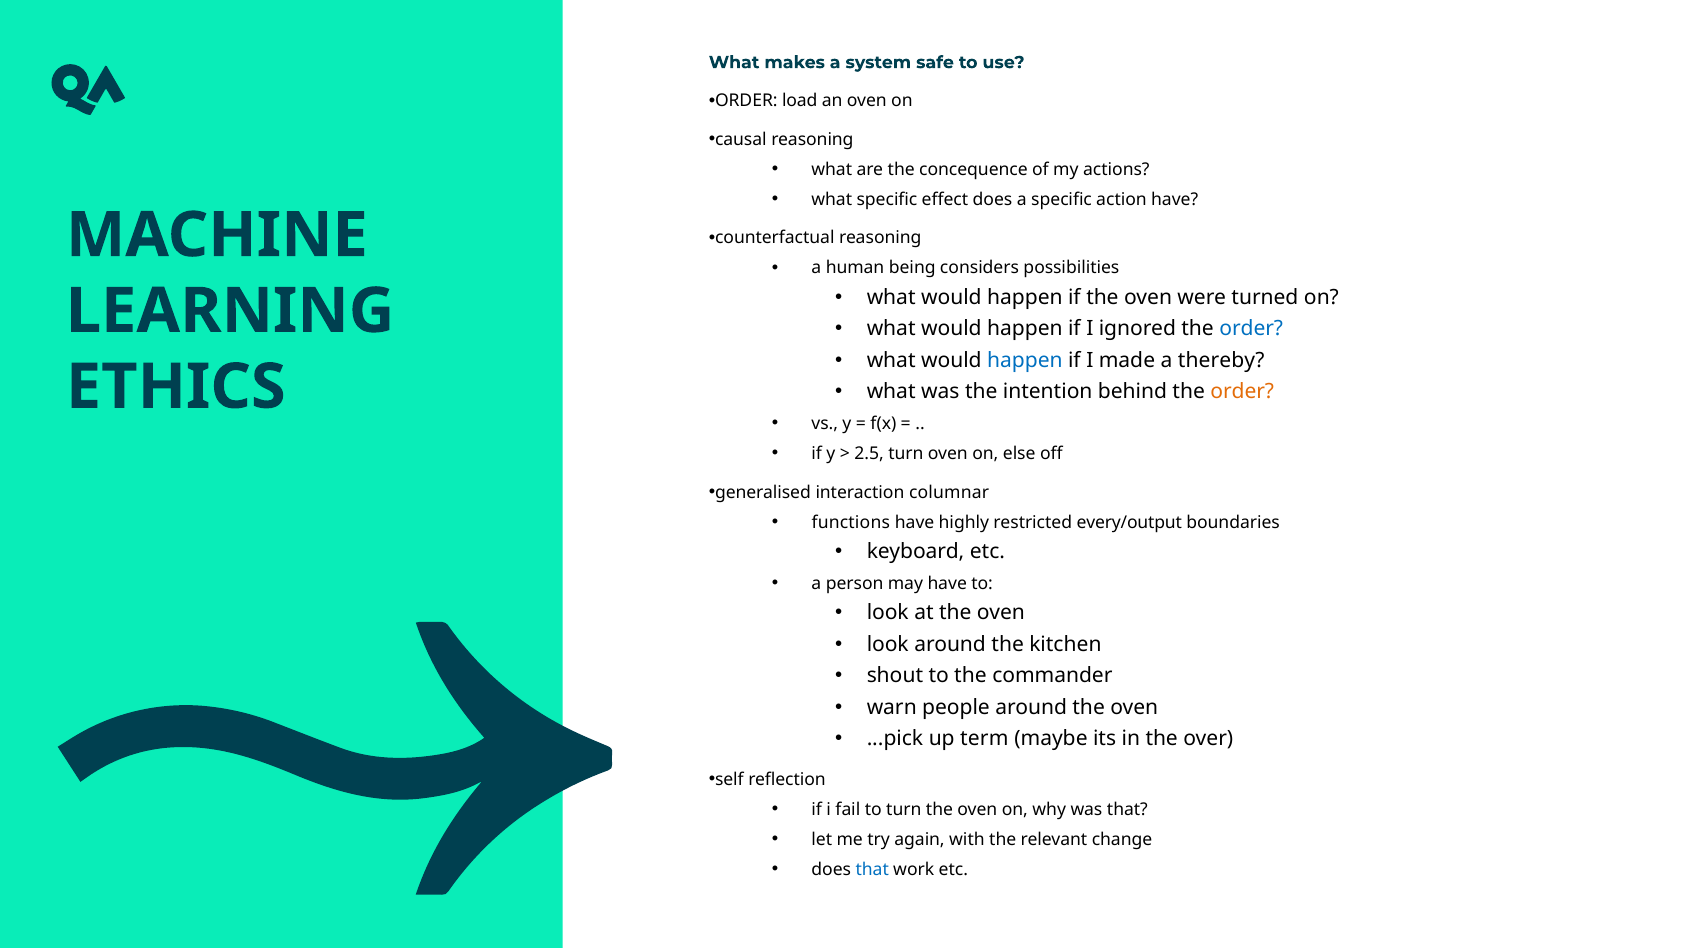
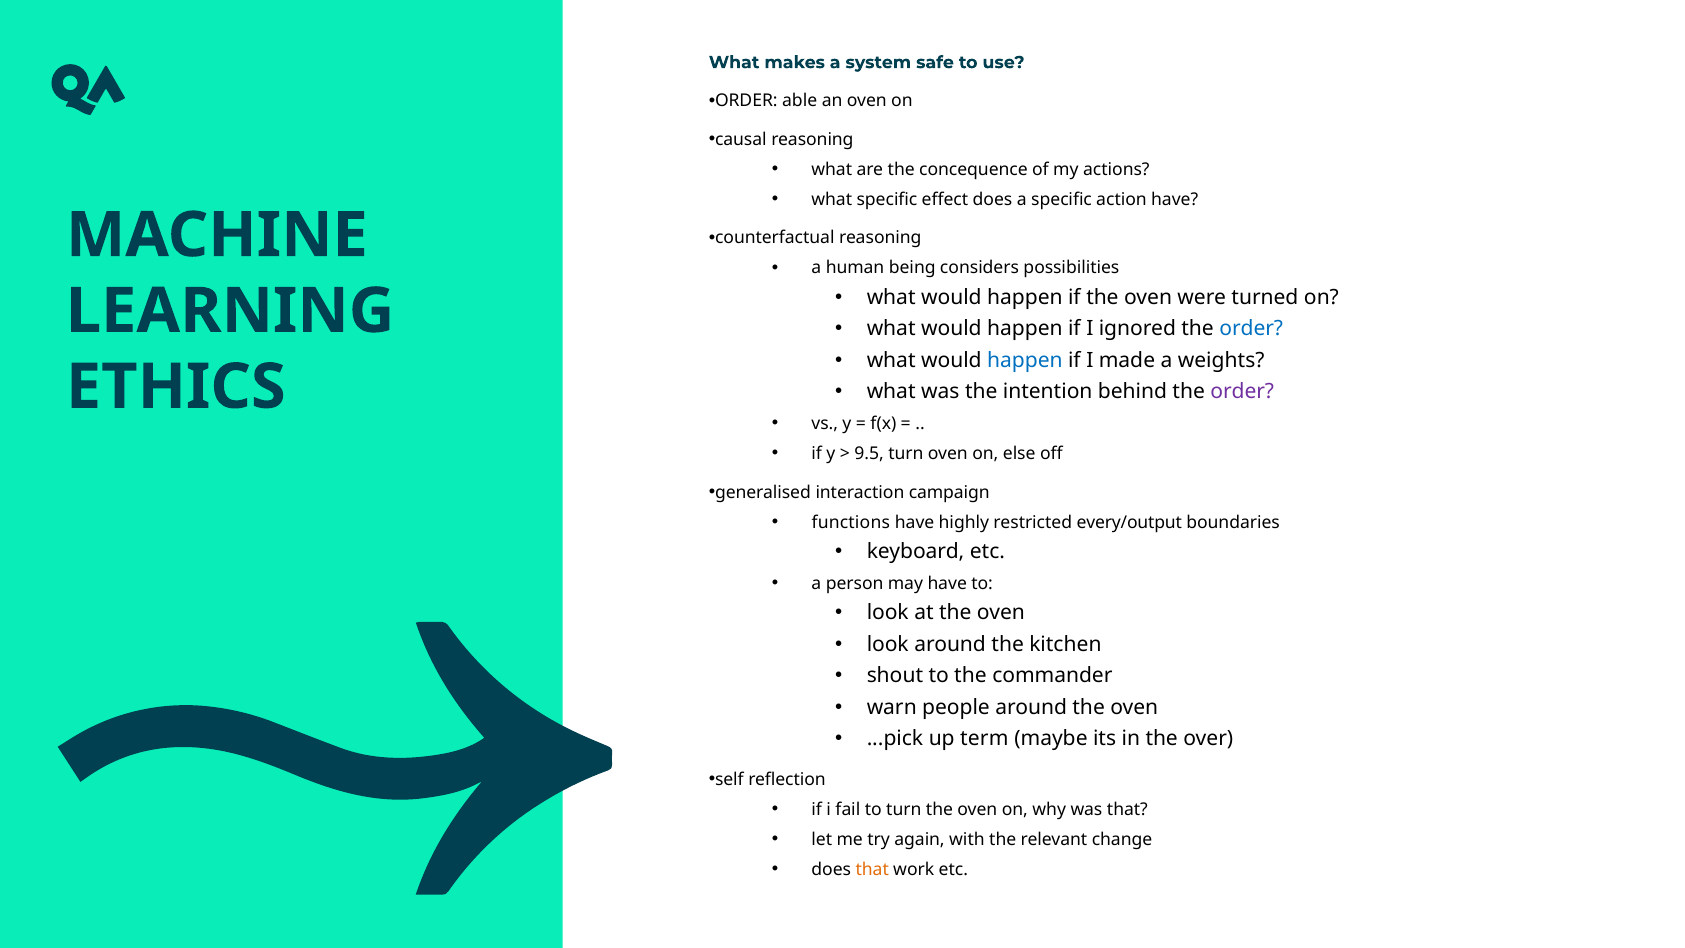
load: load -> able
thereby: thereby -> weights
order at (1242, 392) colour: orange -> purple
2.5: 2.5 -> 9.5
columnar: columnar -> campaign
that at (872, 869) colour: blue -> orange
